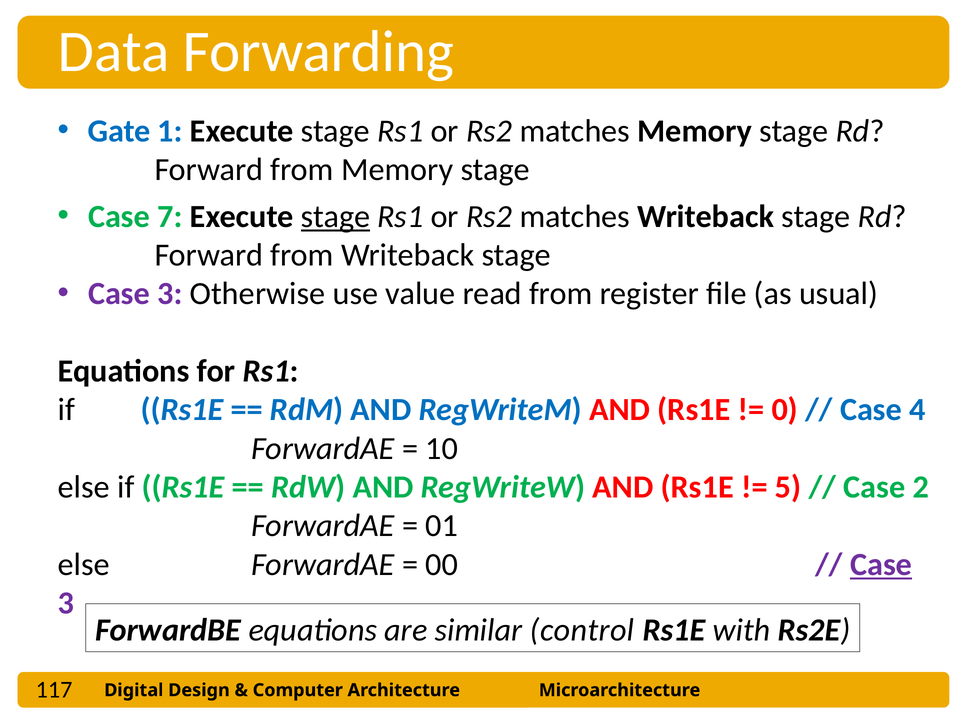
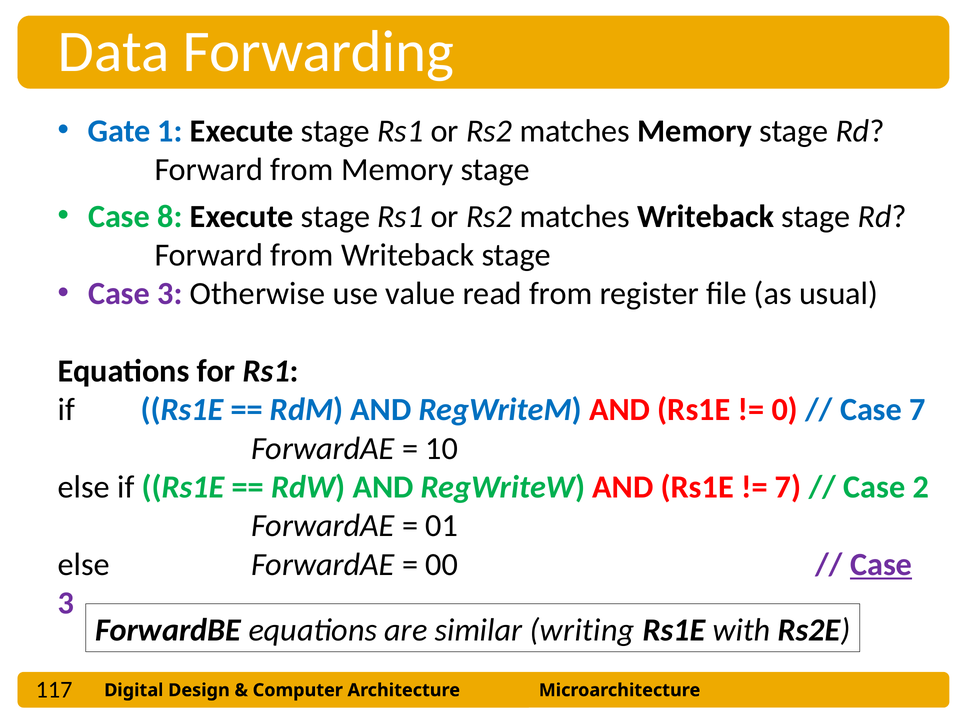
7: 7 -> 8
stage at (335, 217) underline: present -> none
Case 4: 4 -> 7
5 at (788, 487): 5 -> 7
control: control -> writing
